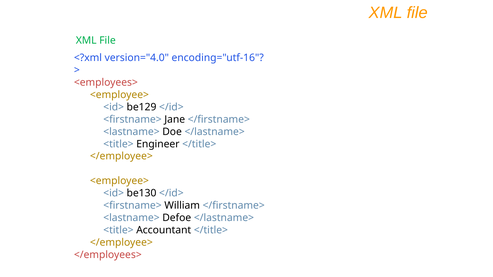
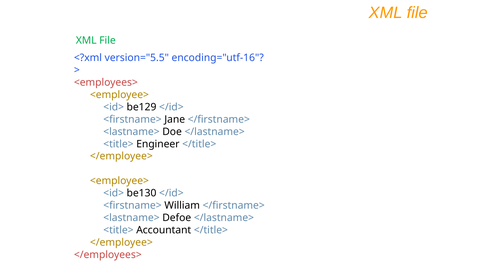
version="4.0: version="4.0 -> version="5.5
